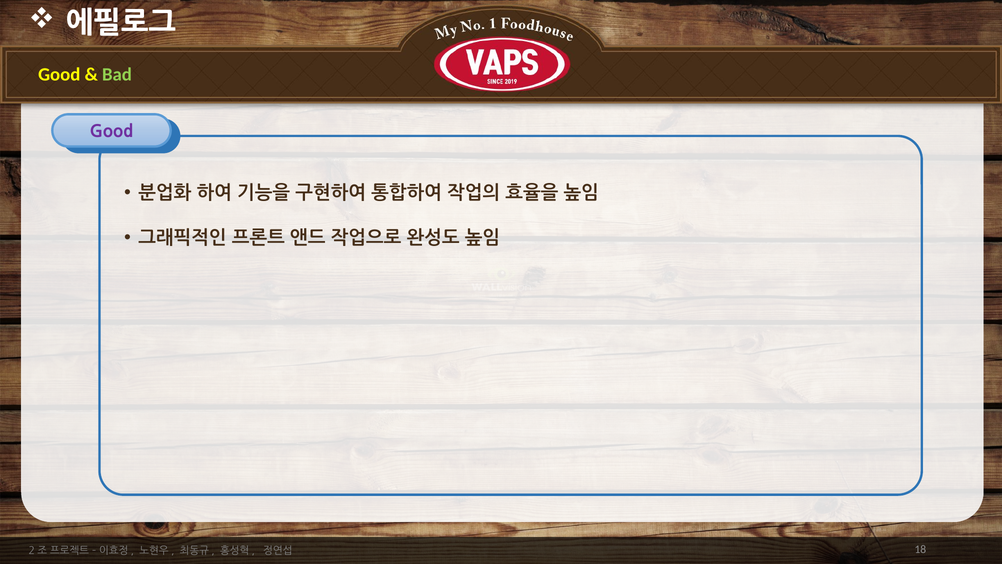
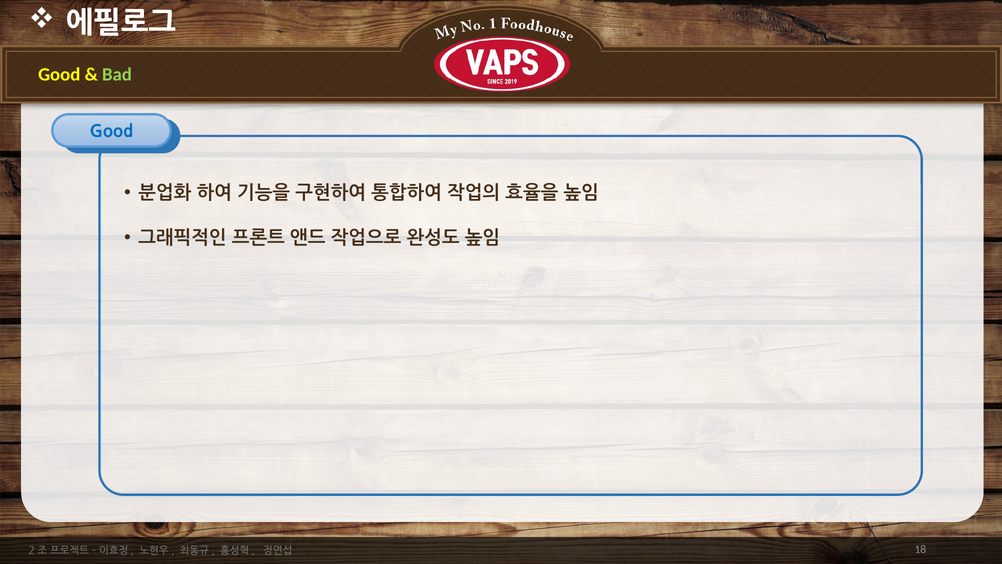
Good at (111, 131) colour: purple -> blue
